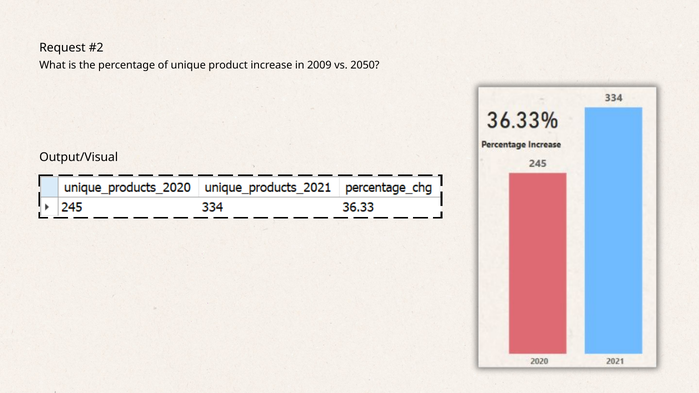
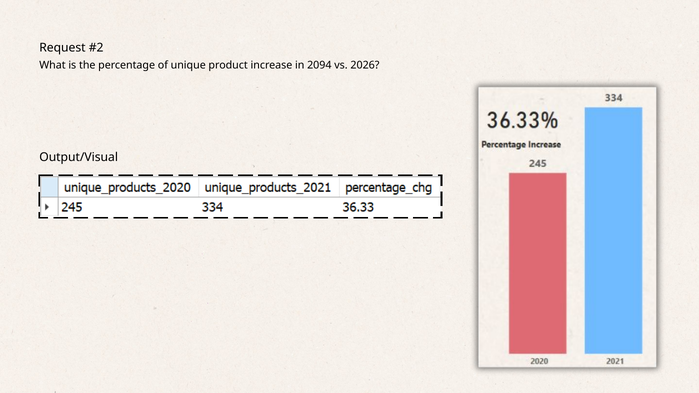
2009: 2009 -> 2094
2050: 2050 -> 2026
